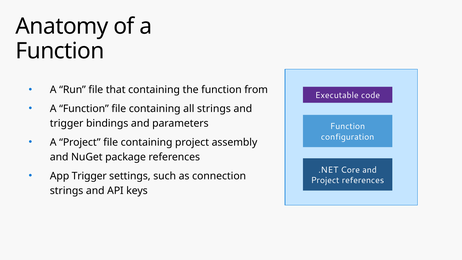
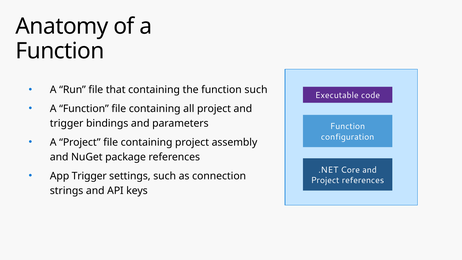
function from: from -> such
all strings: strings -> project
